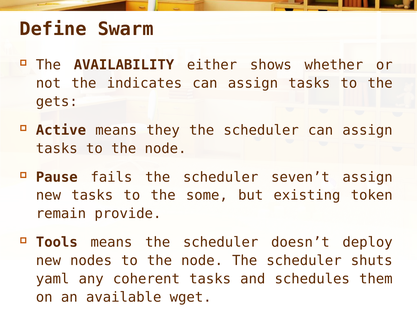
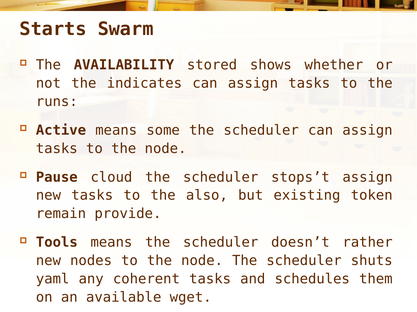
Define: Define -> Starts
either: either -> stored
gets: gets -> runs
they: they -> some
fails: fails -> cloud
seven’t: seven’t -> stops’t
some: some -> also
deploy: deploy -> rather
